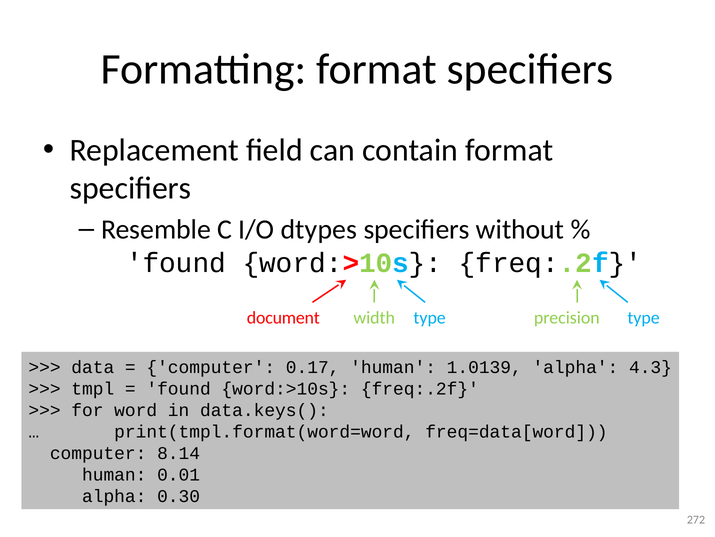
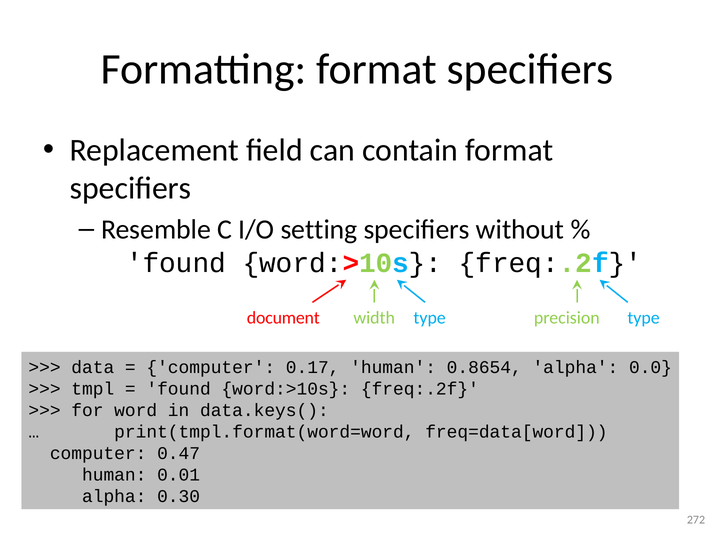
dtypes: dtypes -> setting
1.0139: 1.0139 -> 0.8654
4.3: 4.3 -> 0.0
8.14: 8.14 -> 0.47
